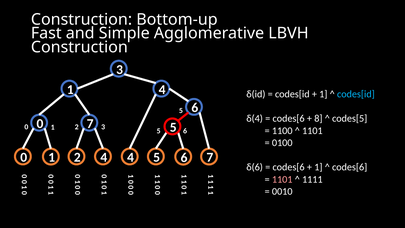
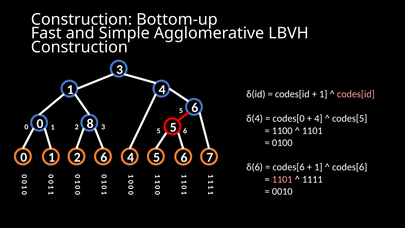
codes[id at (356, 94) colour: light blue -> pink
codes[6 at (289, 118): codes[6 -> codes[0
8 at (318, 118): 8 -> 4
0 7: 7 -> 8
2 4: 4 -> 6
